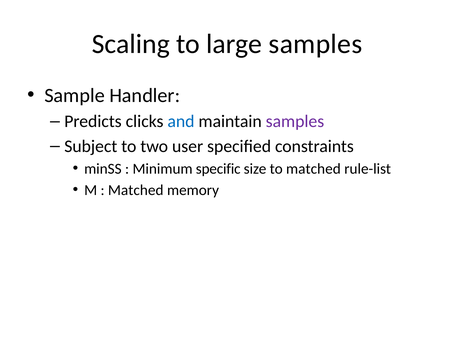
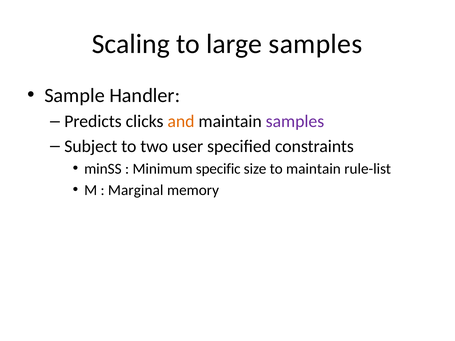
and colour: blue -> orange
to matched: matched -> maintain
Matched at (136, 190): Matched -> Marginal
